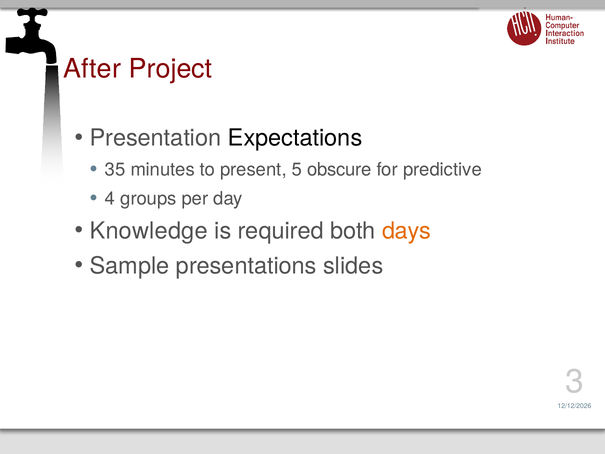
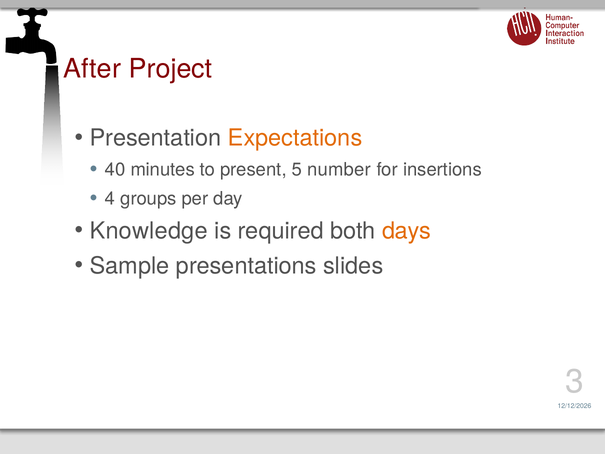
Expectations colour: black -> orange
35: 35 -> 40
obscure: obscure -> number
predictive: predictive -> insertions
